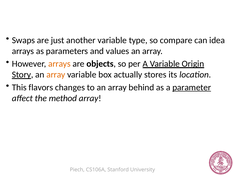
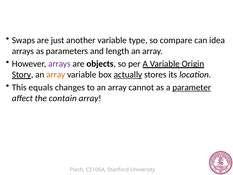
values: values -> length
arrays at (59, 64) colour: orange -> purple
actually underline: none -> present
flavors: flavors -> equals
behind: behind -> cannot
the method: method -> contain
